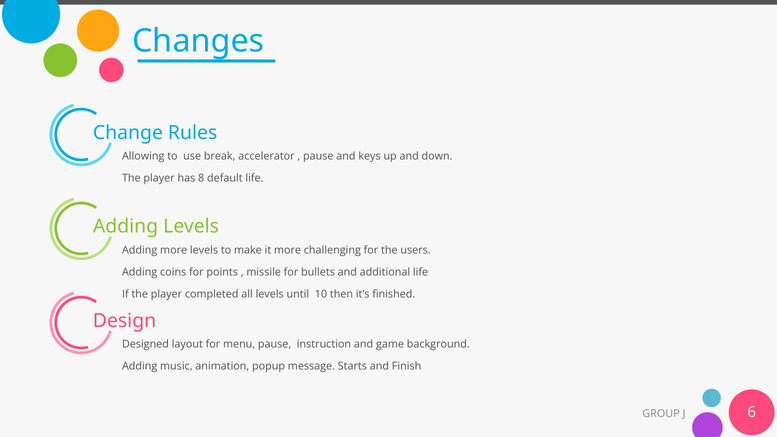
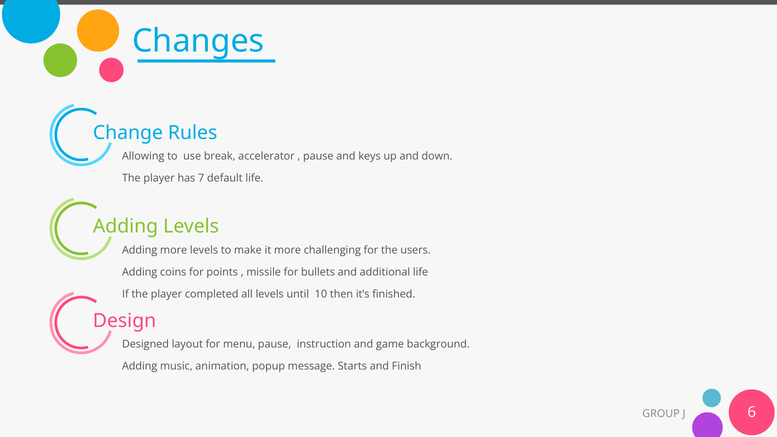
8: 8 -> 7
